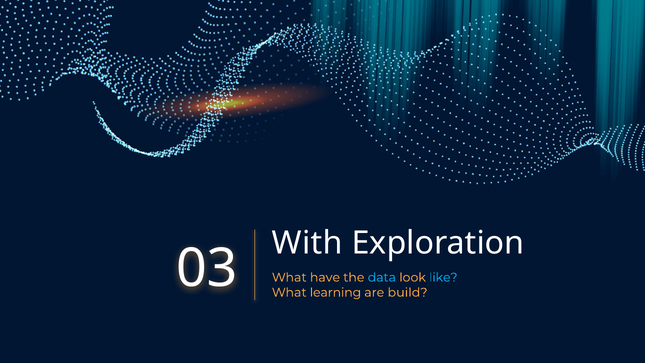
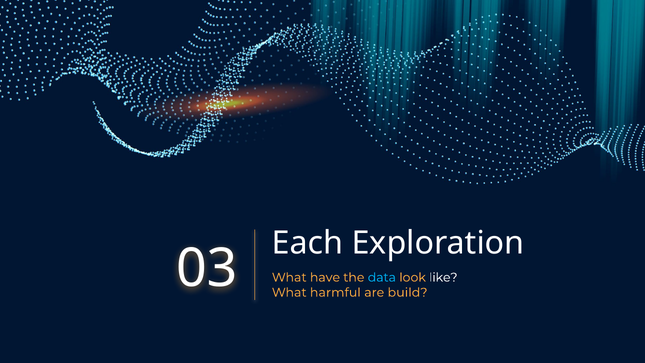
With: With -> Each
like colour: light blue -> white
learning: learning -> harmful
